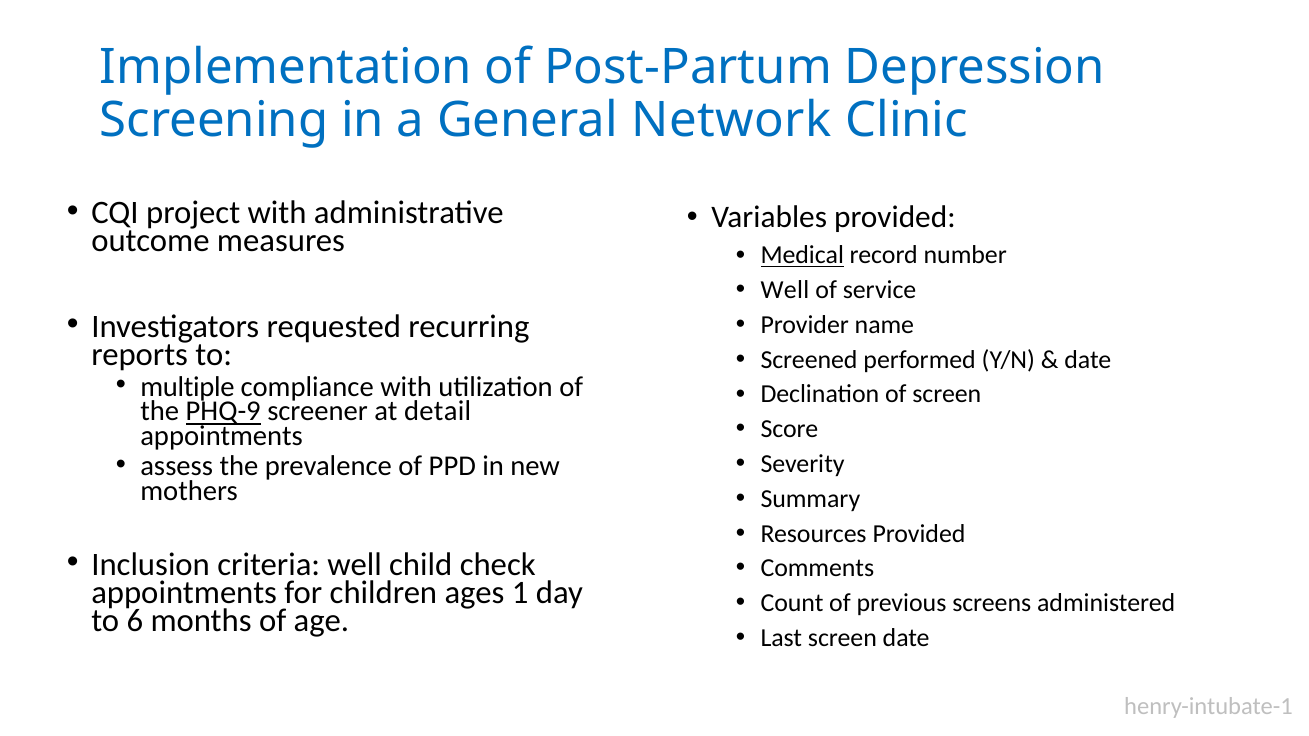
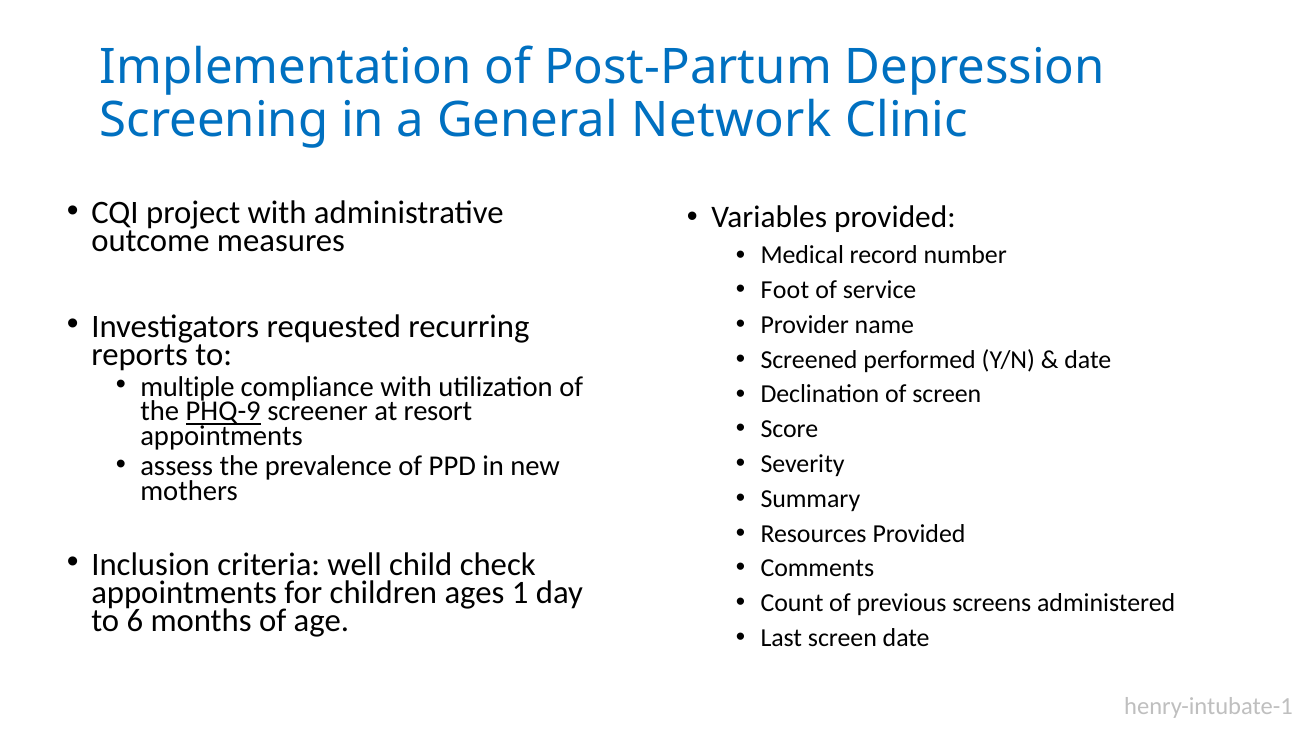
Medical underline: present -> none
Well at (785, 290): Well -> Foot
detail: detail -> resort
